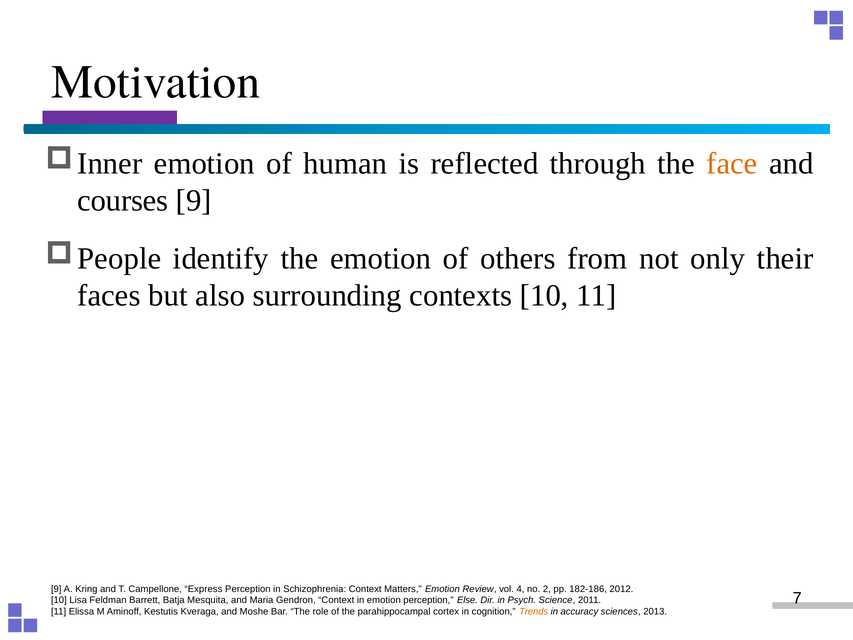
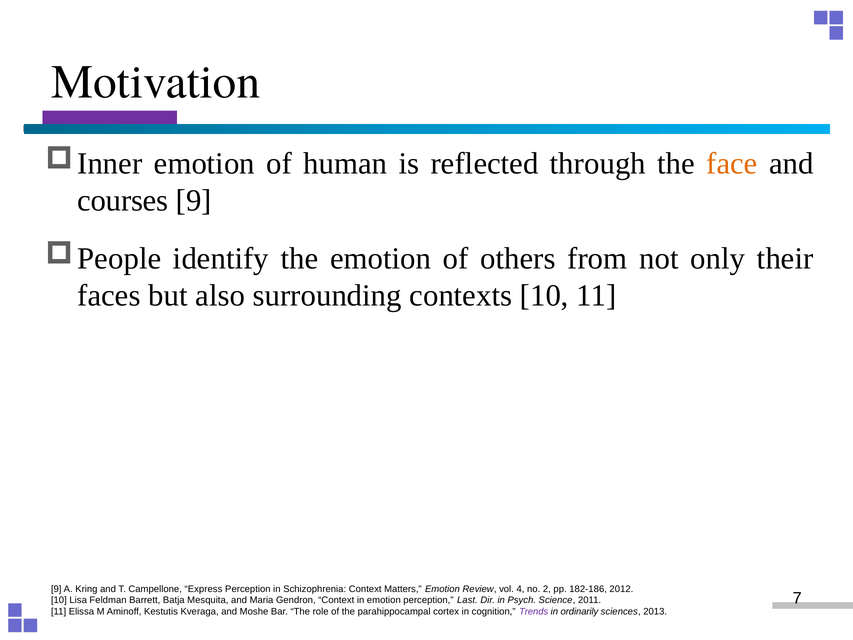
Else: Else -> Last
Trends colour: orange -> purple
accuracy: accuracy -> ordinarily
